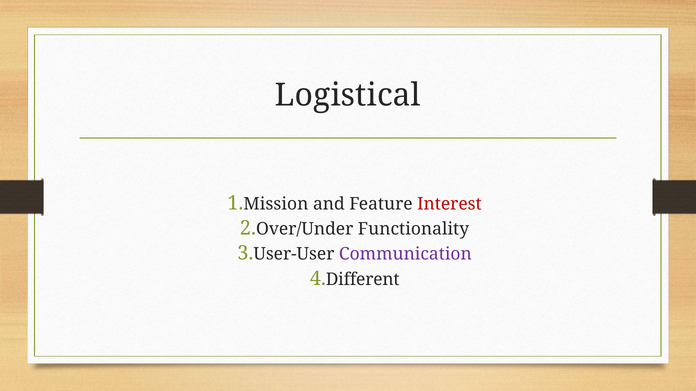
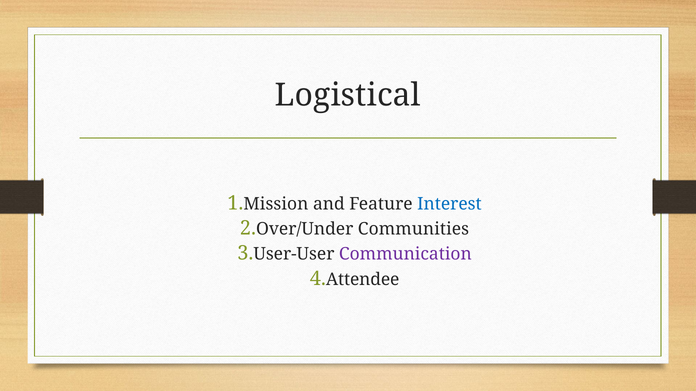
Interest colour: red -> blue
Functionality: Functionality -> Communities
Different: Different -> Attendee
